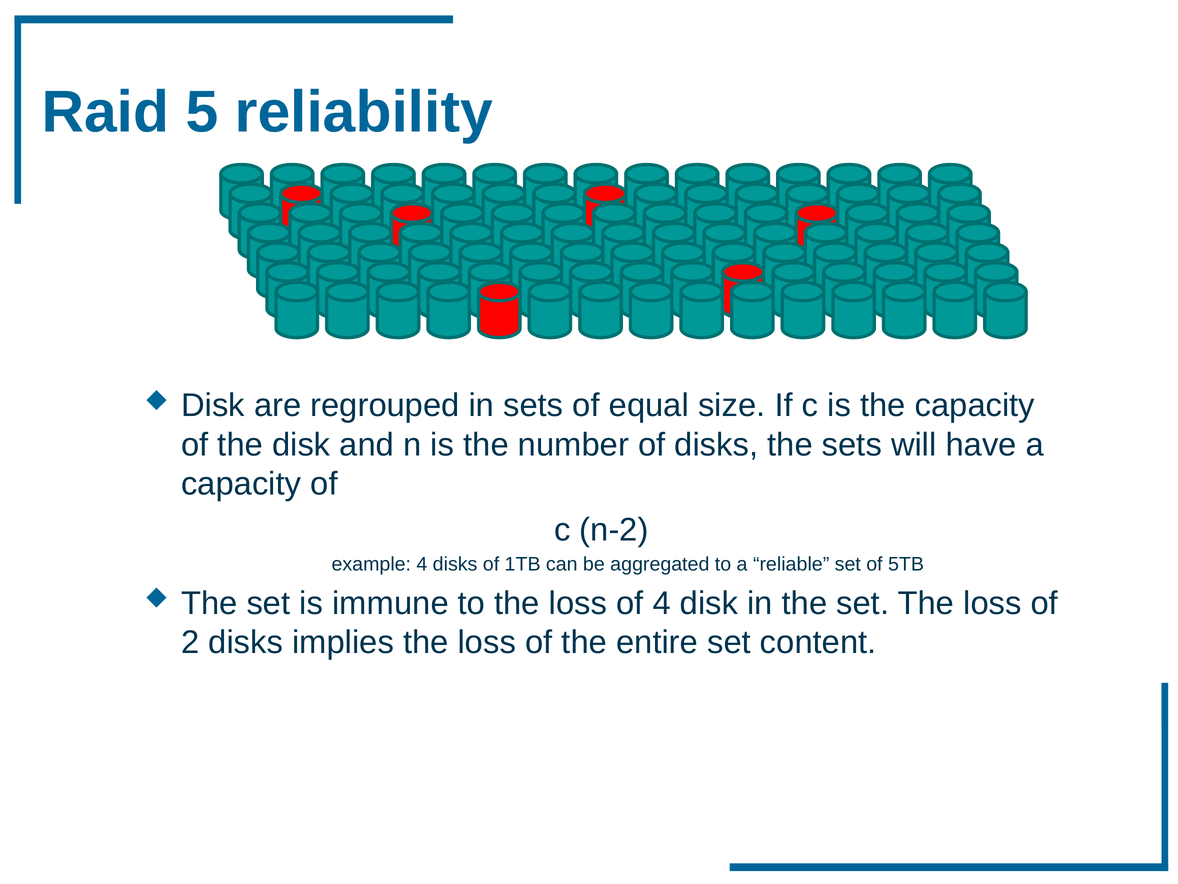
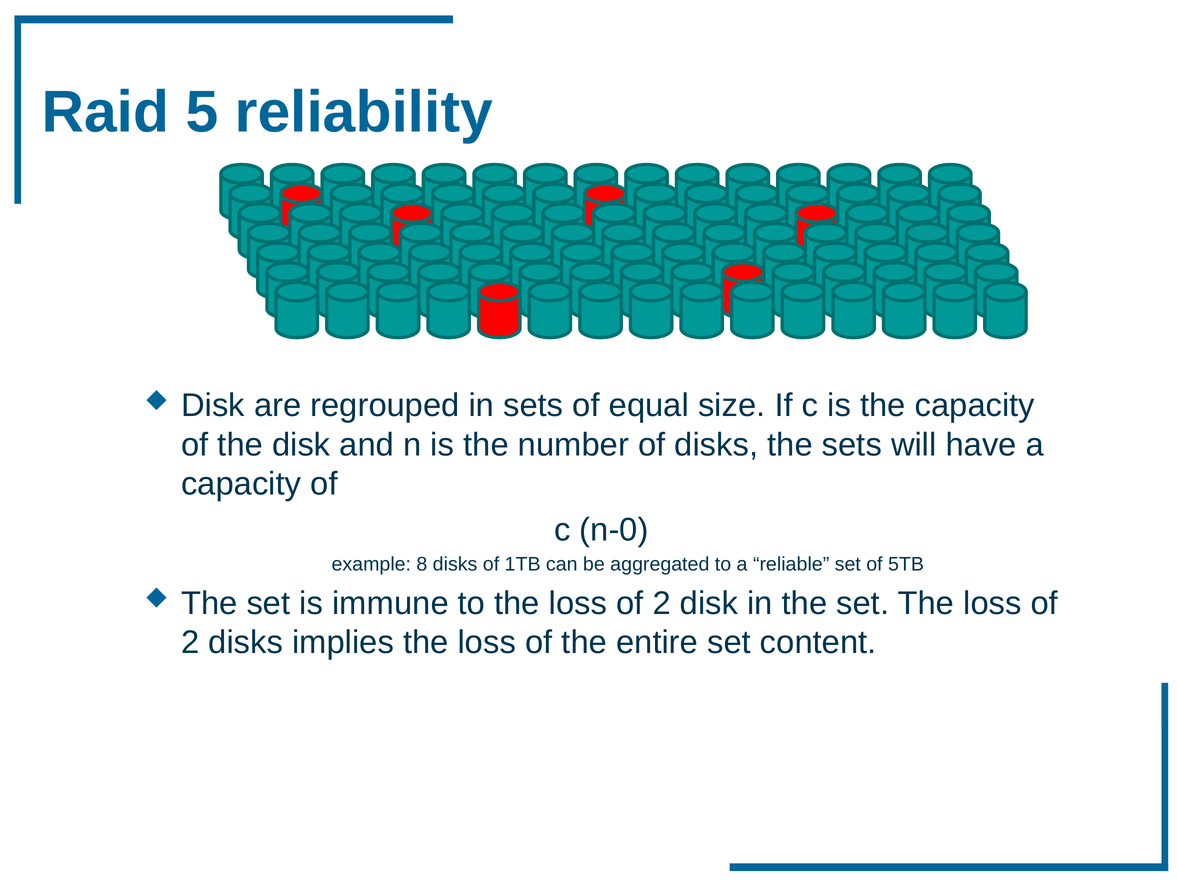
n-2: n-2 -> n-0
example 4: 4 -> 8
4 at (662, 603): 4 -> 2
